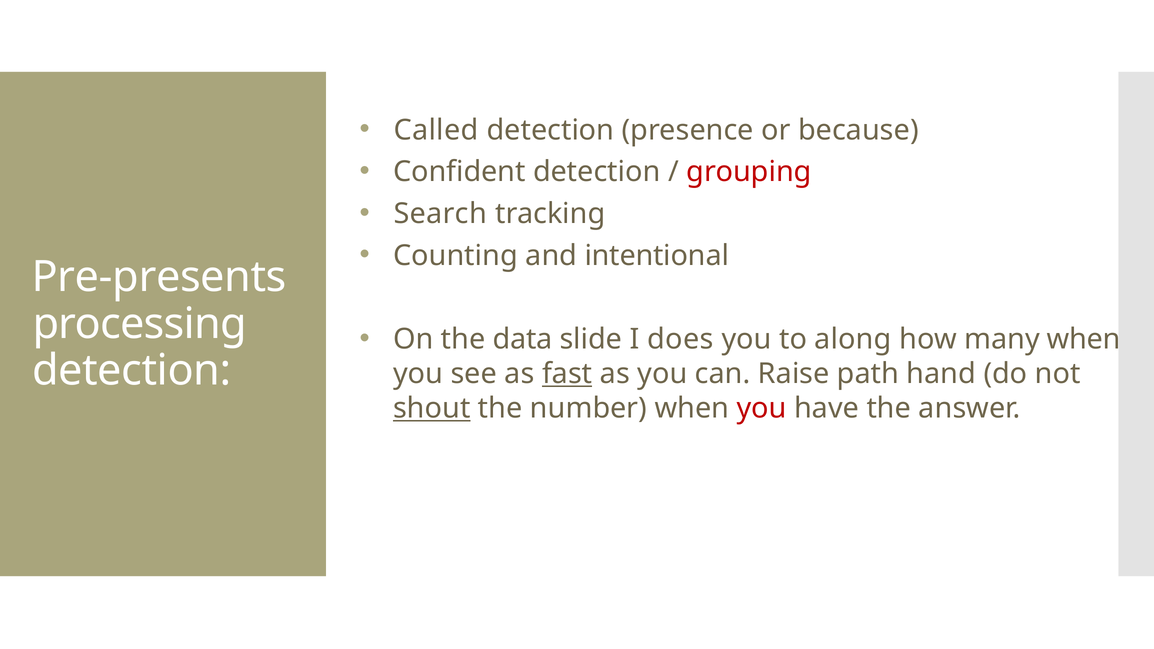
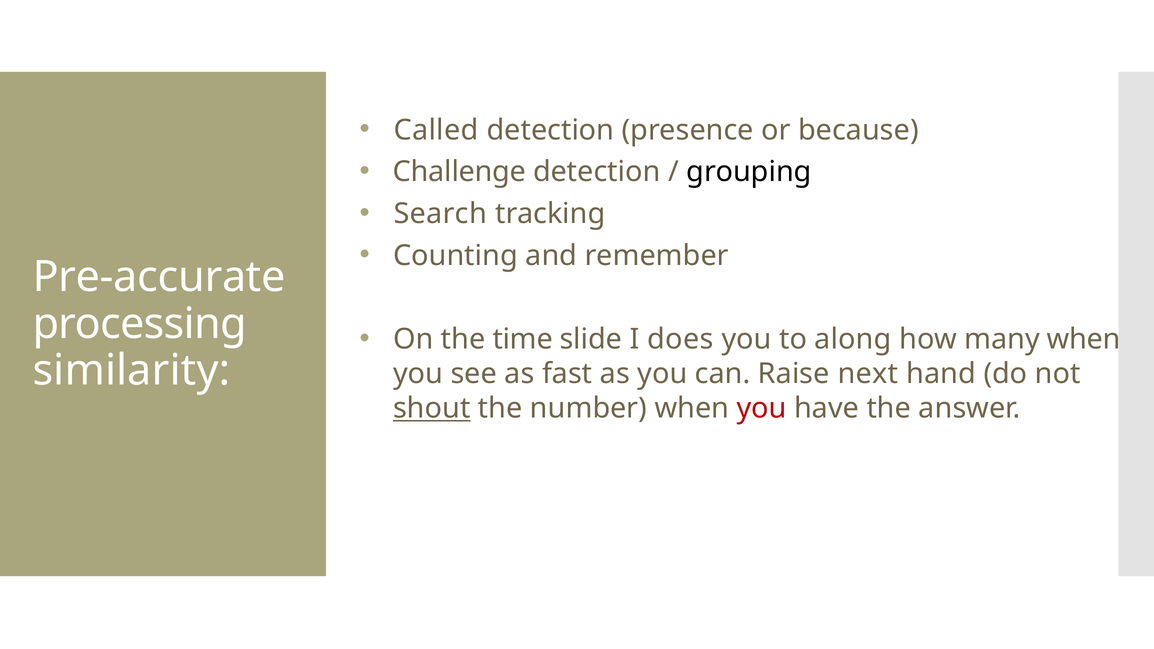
Confident: Confident -> Challenge
grouping colour: red -> black
intentional: intentional -> remember
Pre-presents: Pre-presents -> Pre-accurate
data: data -> time
detection at (132, 371): detection -> similarity
fast underline: present -> none
path: path -> next
